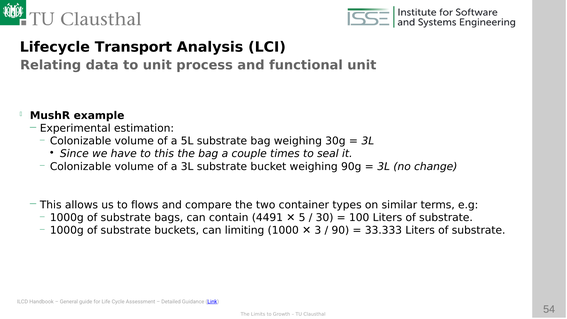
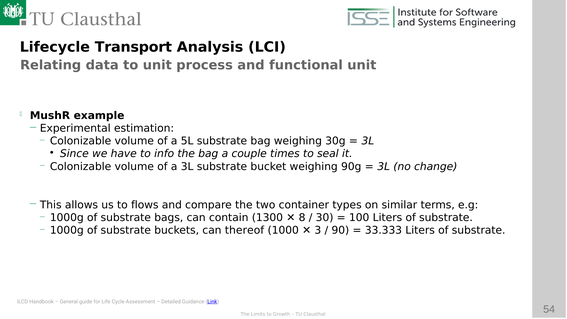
to this: this -> info
4491: 4491 -> 1300
5: 5 -> 8
limiting: limiting -> thereof
